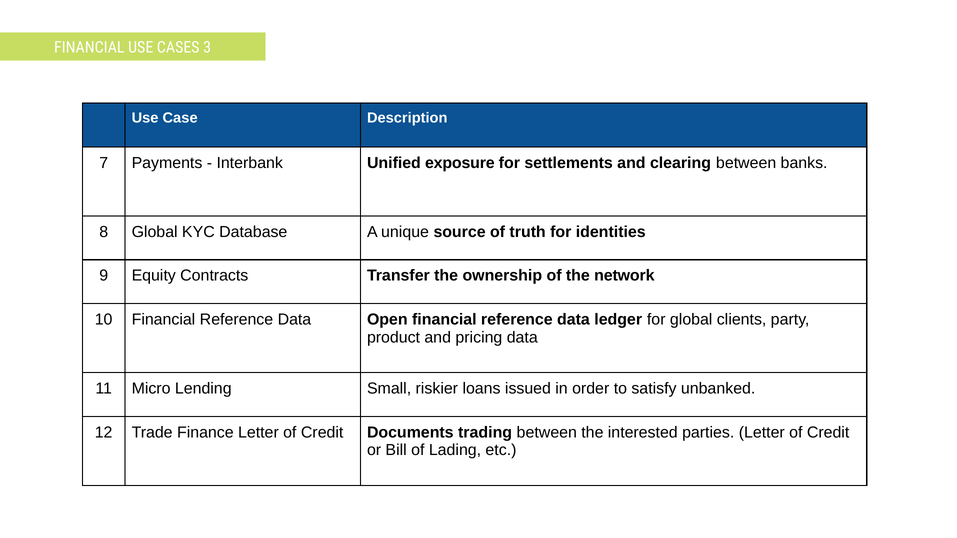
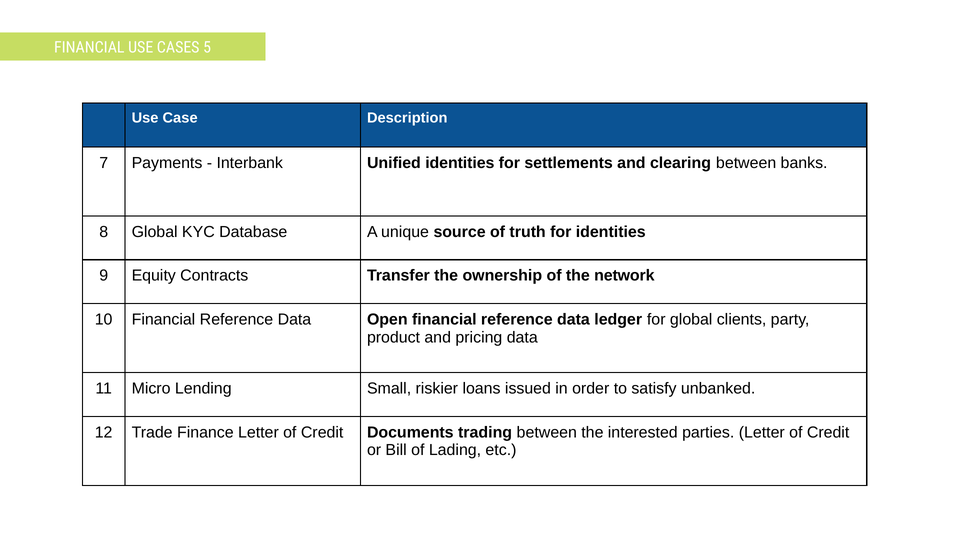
3: 3 -> 5
Unified exposure: exposure -> identities
